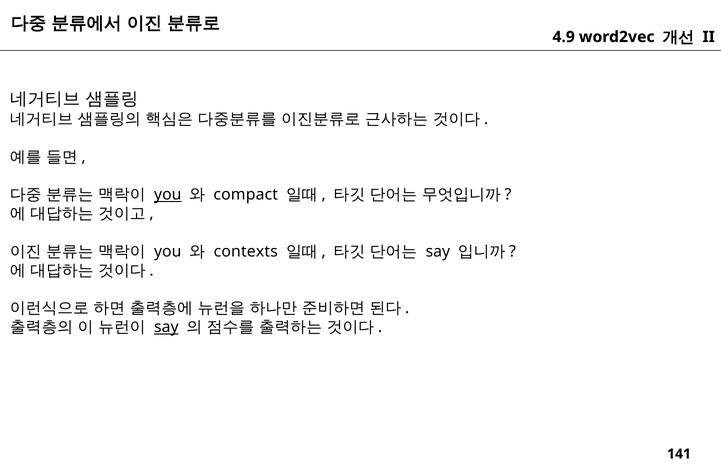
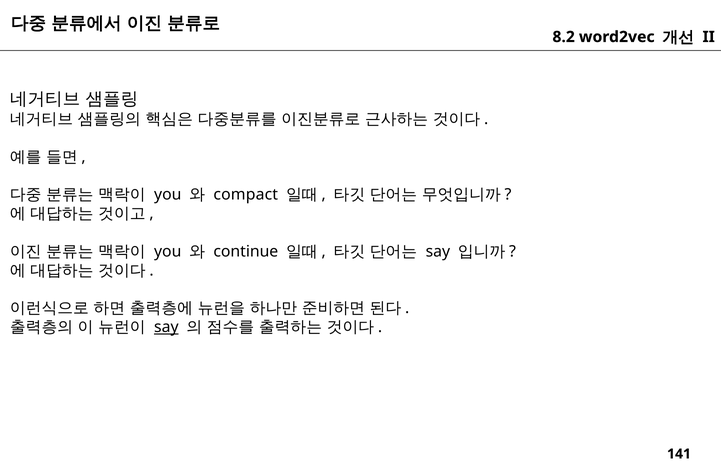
4.9: 4.9 -> 8.2
you at (168, 195) underline: present -> none
contexts: contexts -> continue
